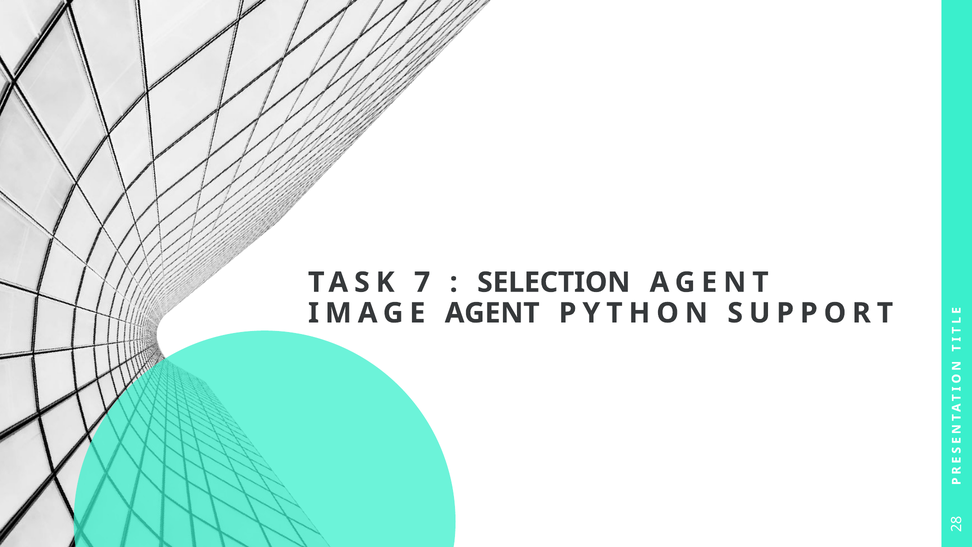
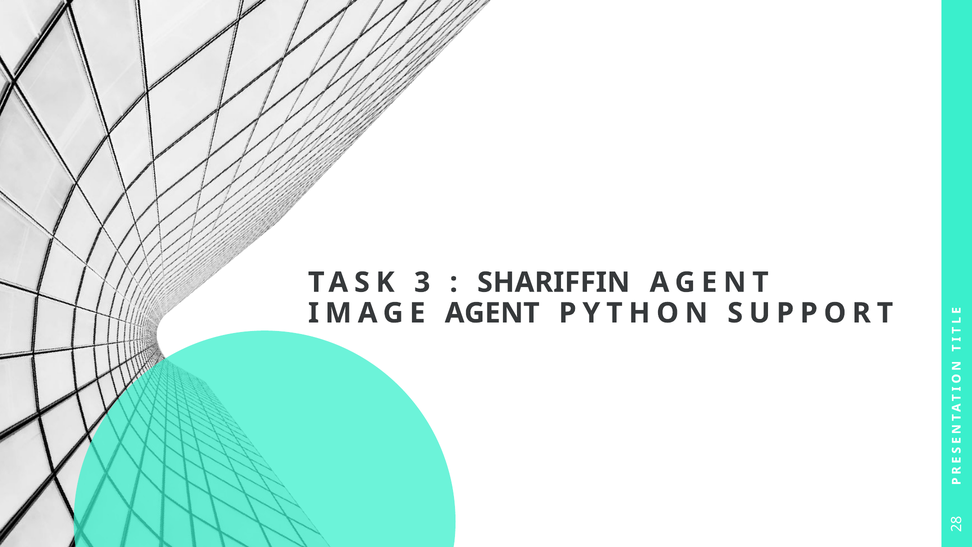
7: 7 -> 3
SELECTION: SELECTION -> SHARIFFIN
